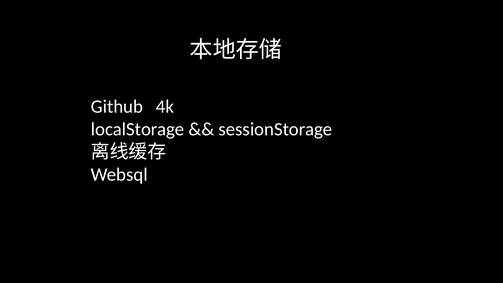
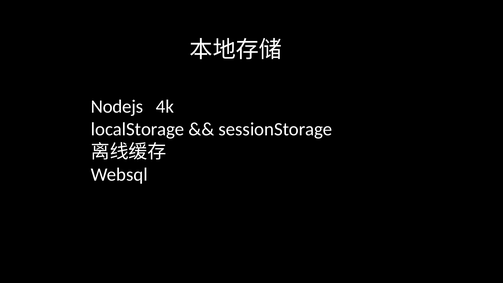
Github: Github -> Nodejs
